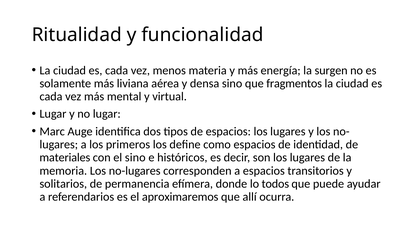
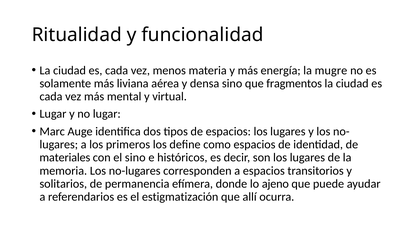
surgen: surgen -> mugre
todos: todos -> ajeno
aproximaremos: aproximaremos -> estigmatización
